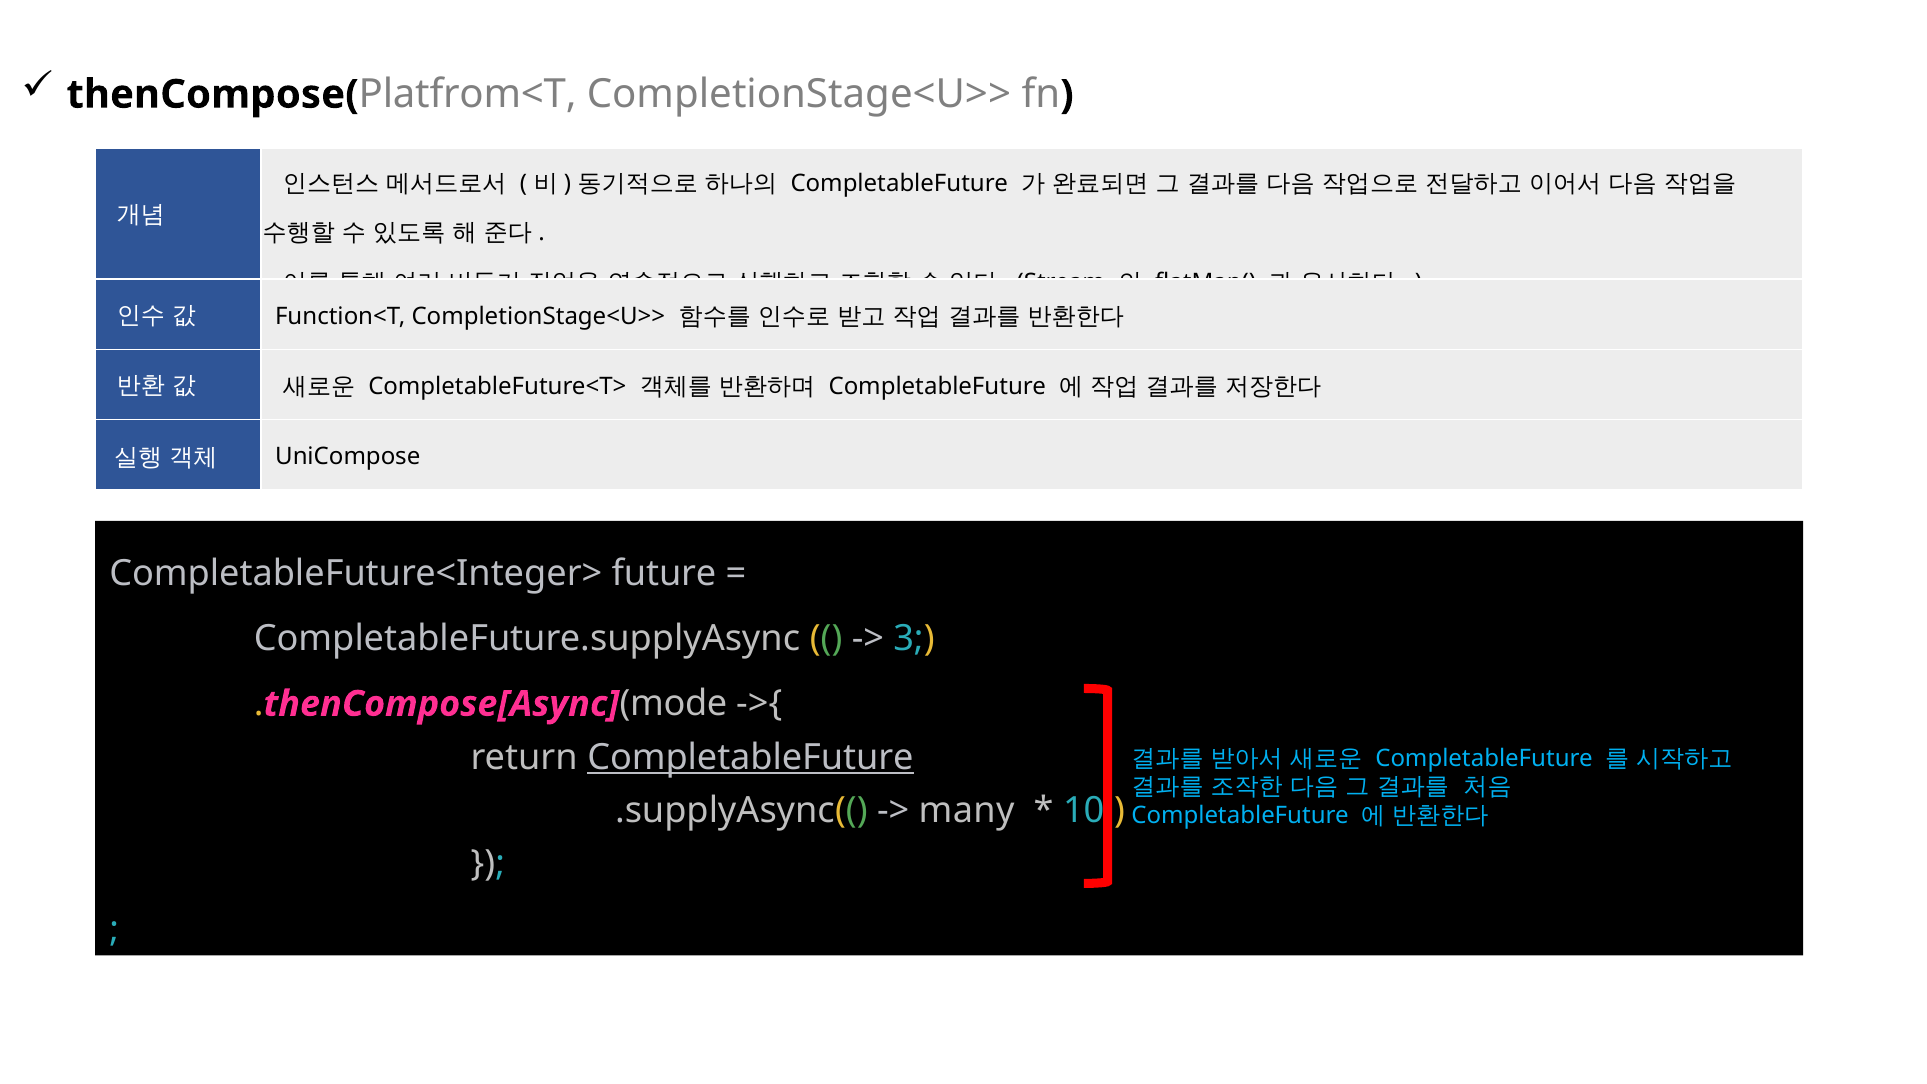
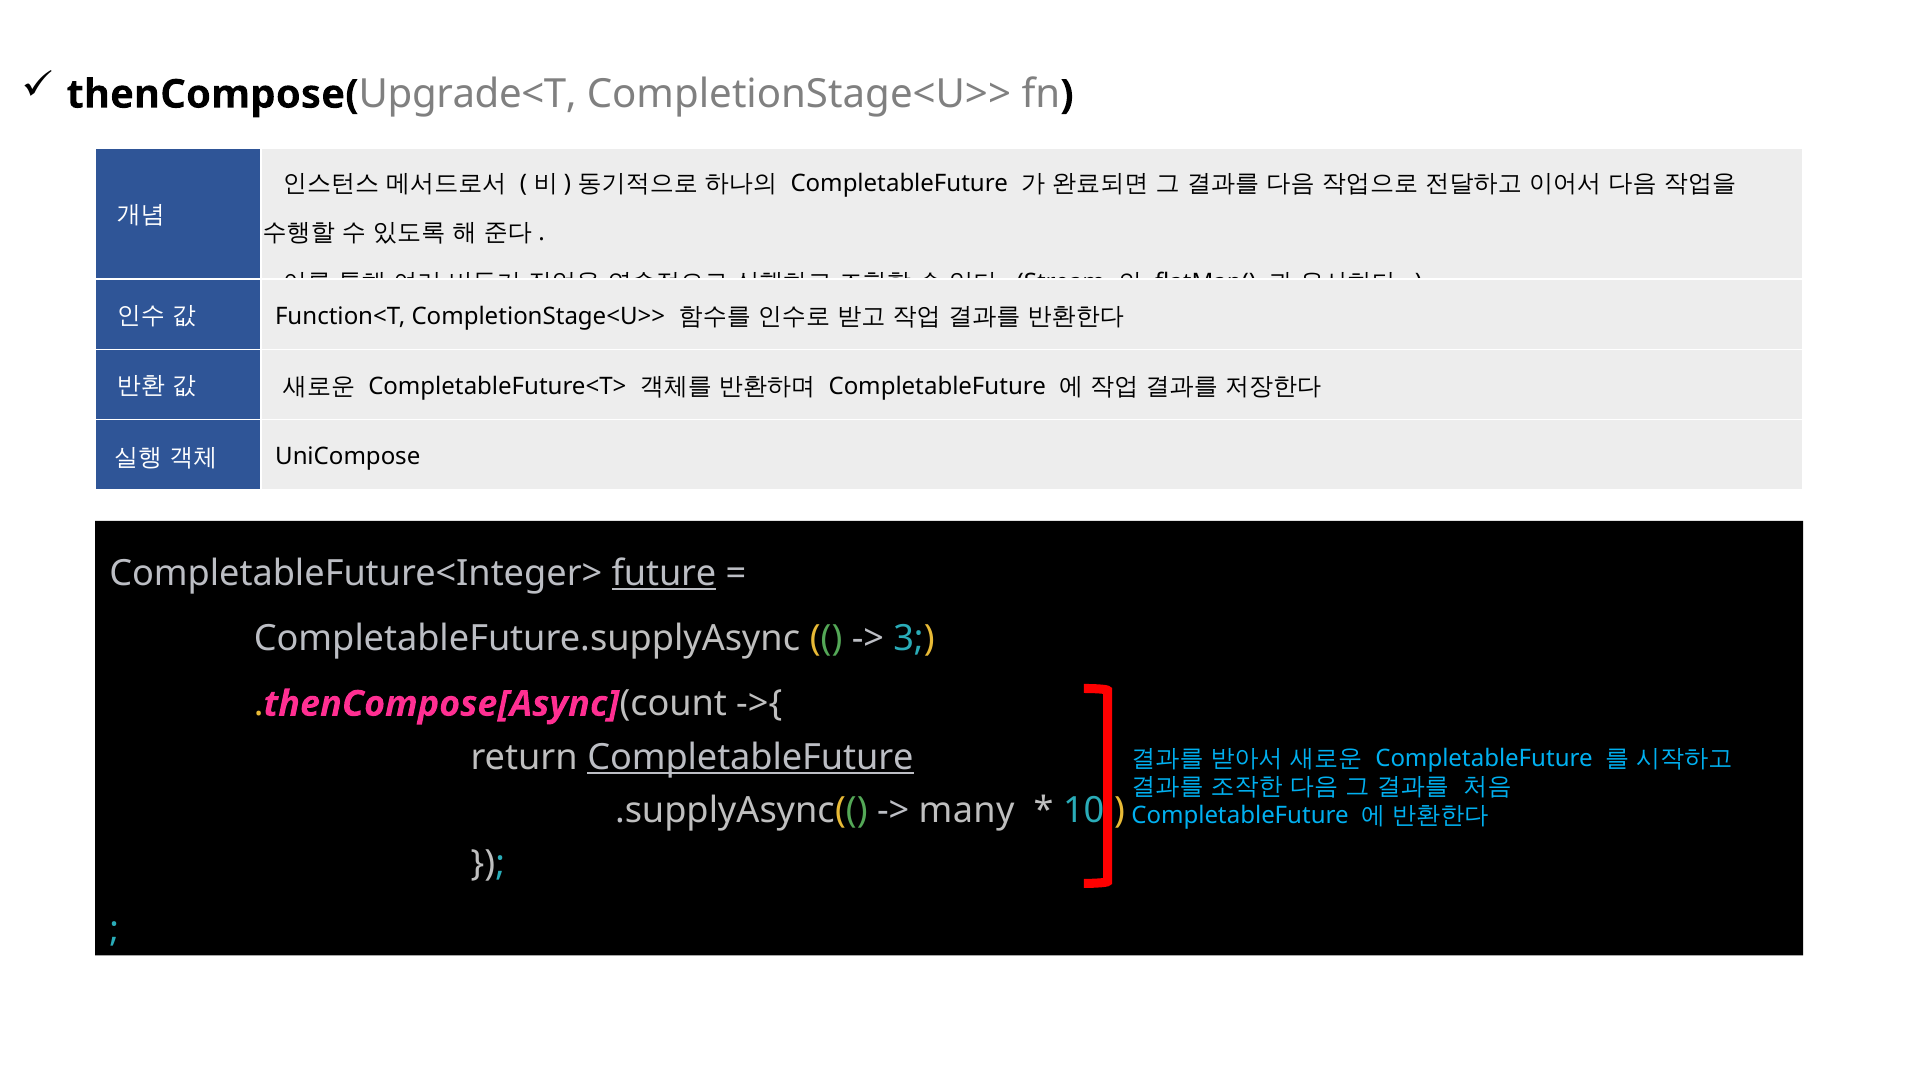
Platfrom<T: Platfrom<T -> Upgrade<T
future underline: none -> present
mode: mode -> count
